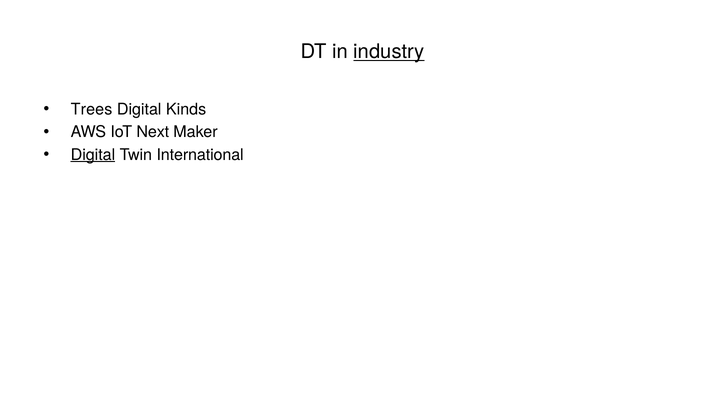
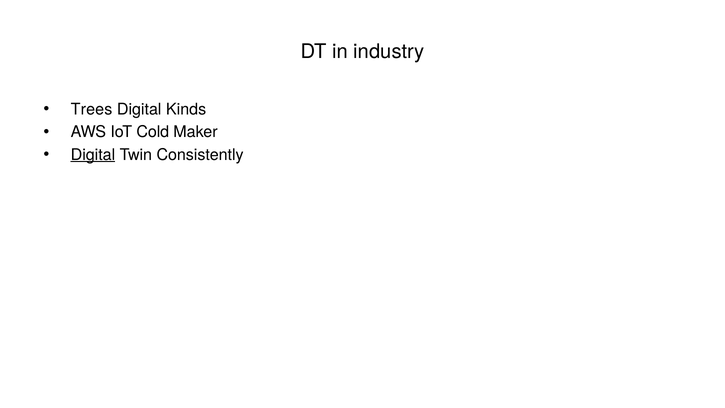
industry underline: present -> none
Next: Next -> Cold
International: International -> Consistently
